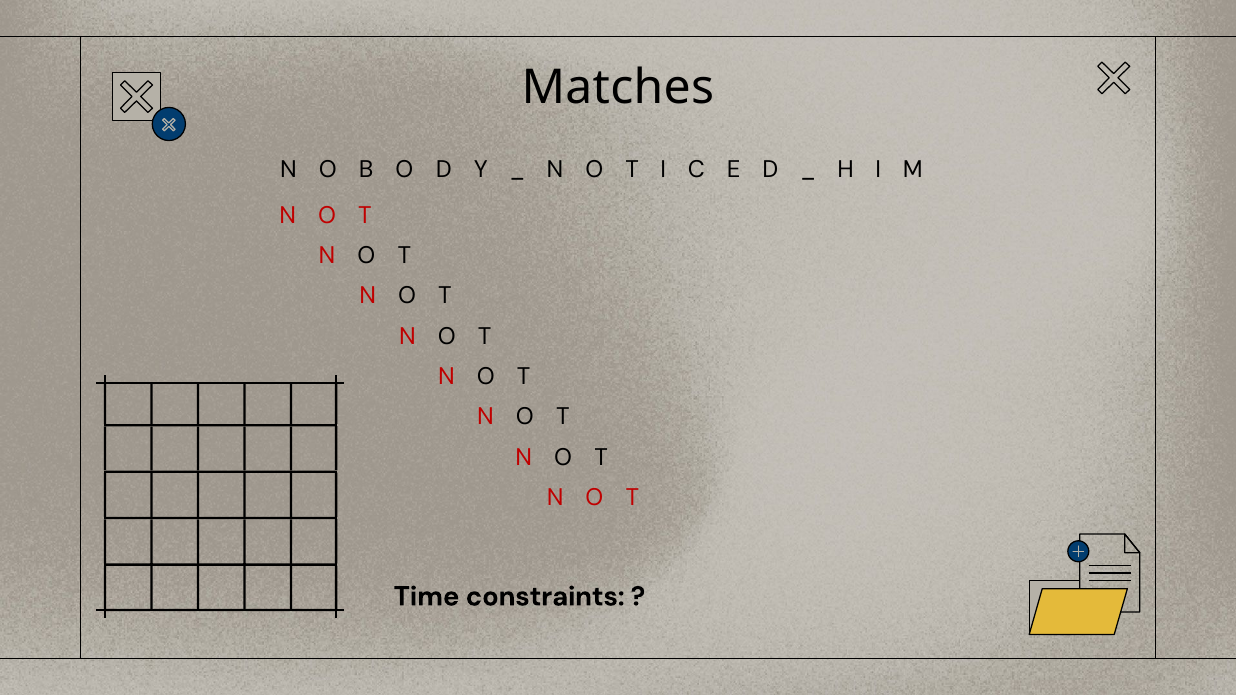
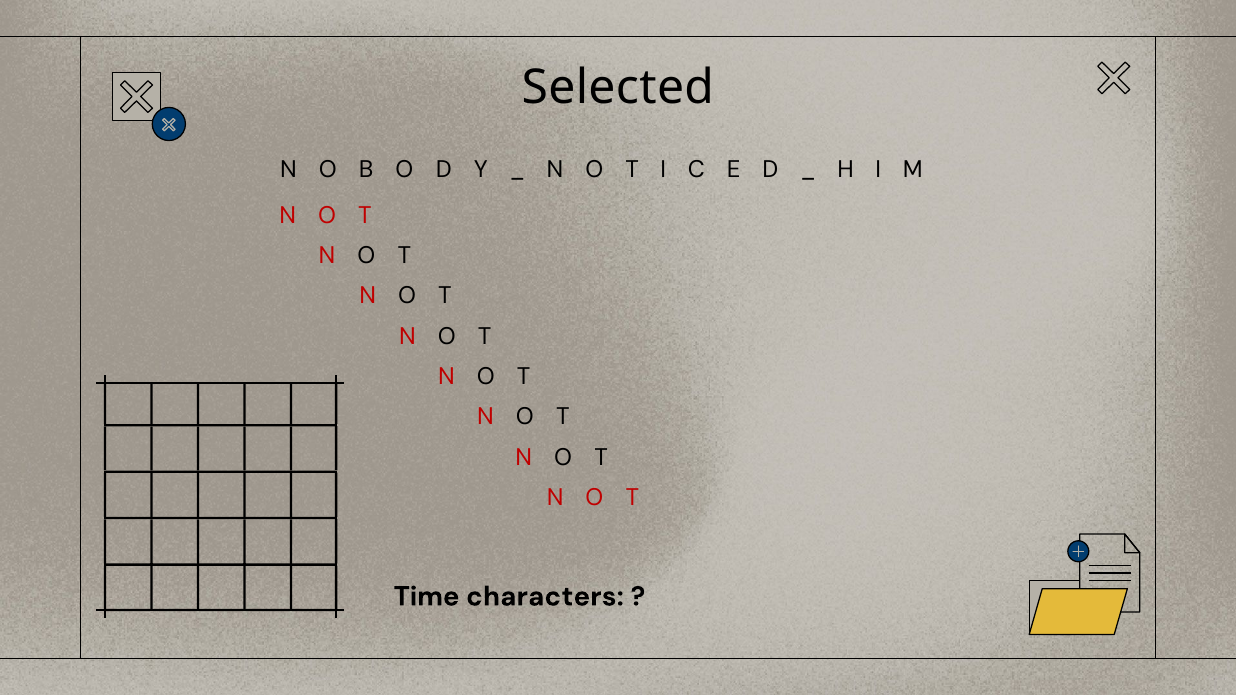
Matches: Matches -> Selected
constraints: constraints -> characters
